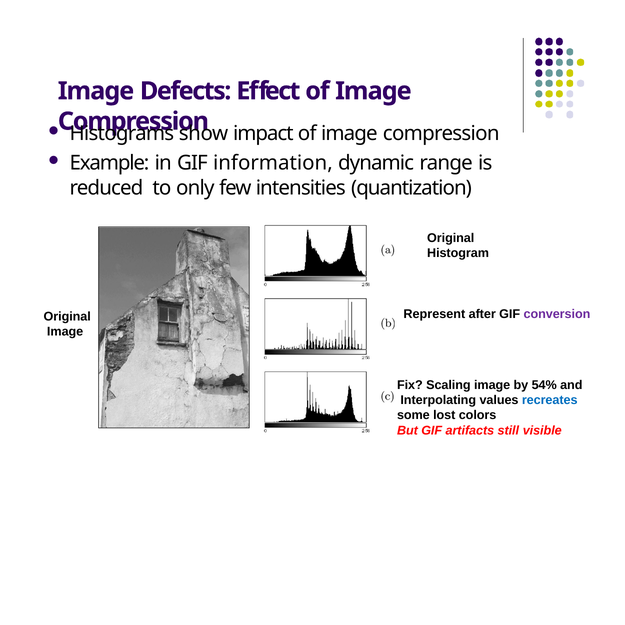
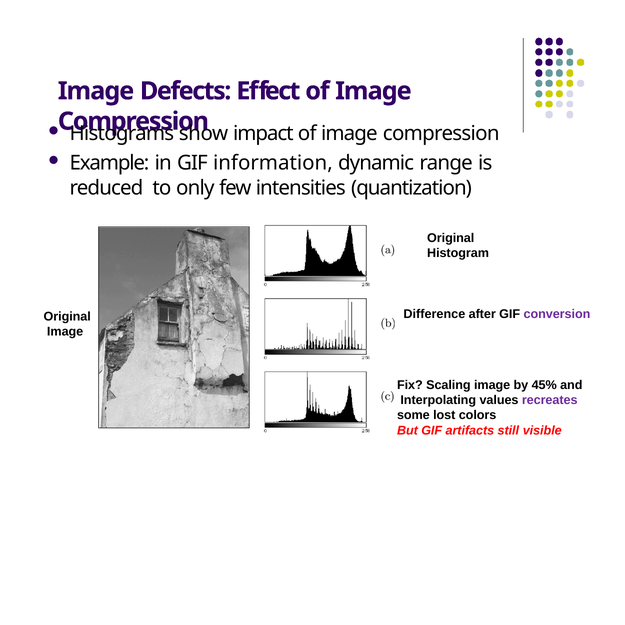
Represent: Represent -> Difference
54%: 54% -> 45%
recreates colour: blue -> purple
